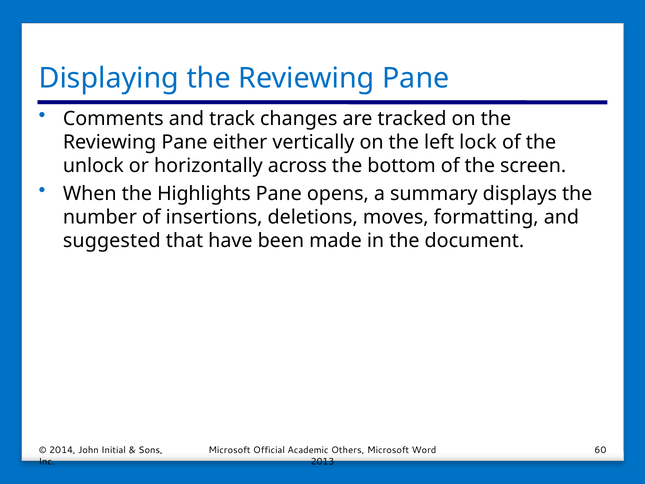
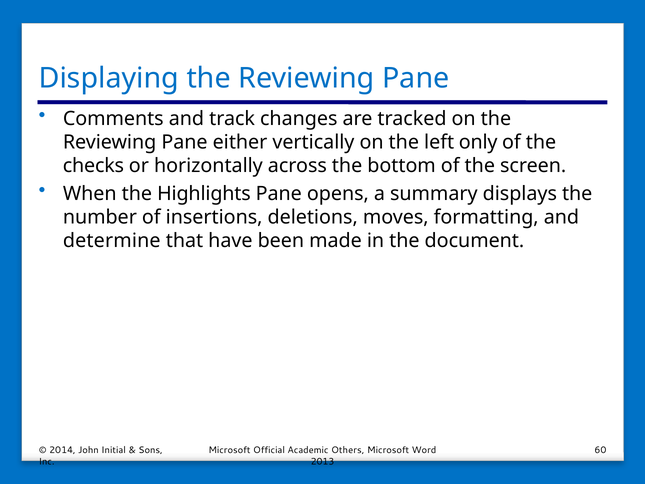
lock: lock -> only
unlock: unlock -> checks
suggested: suggested -> determine
